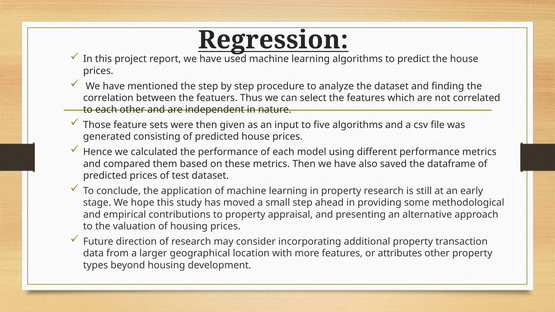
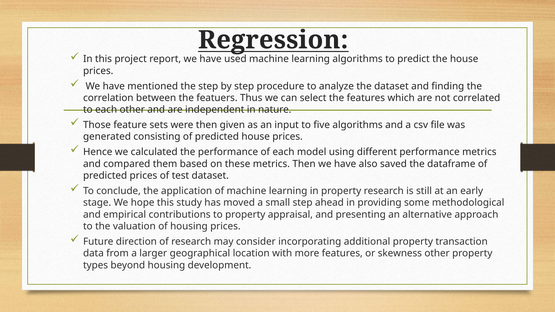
attributes: attributes -> skewness
